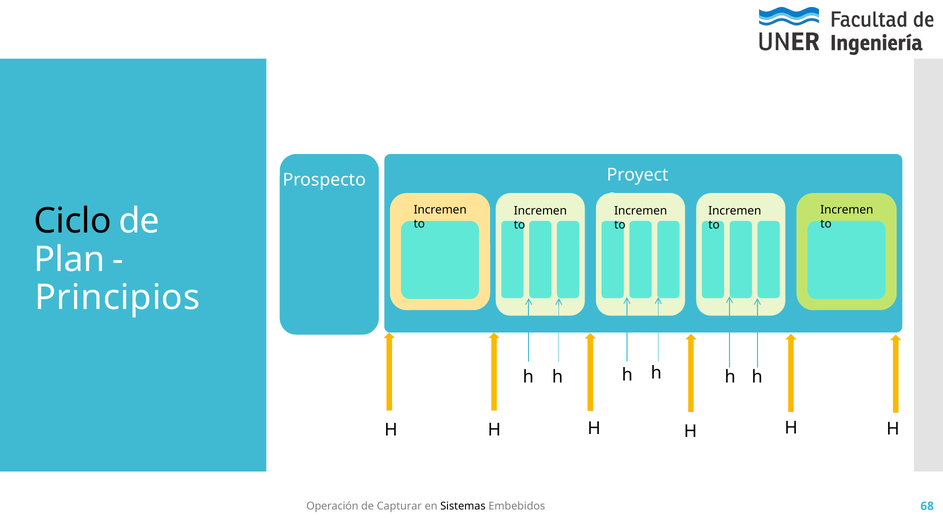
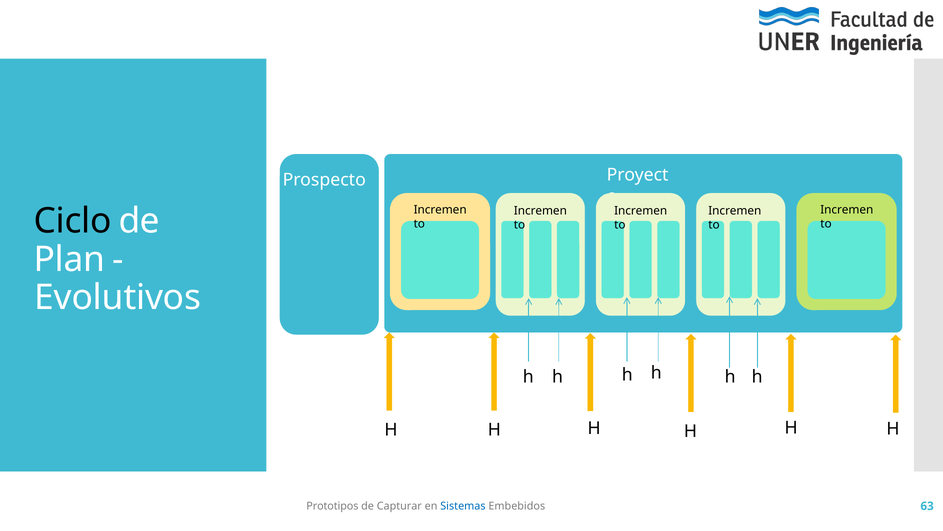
Principios: Principios -> Evolutivos
Operación: Operación -> Prototipos
Sistemas colour: black -> blue
68: 68 -> 63
